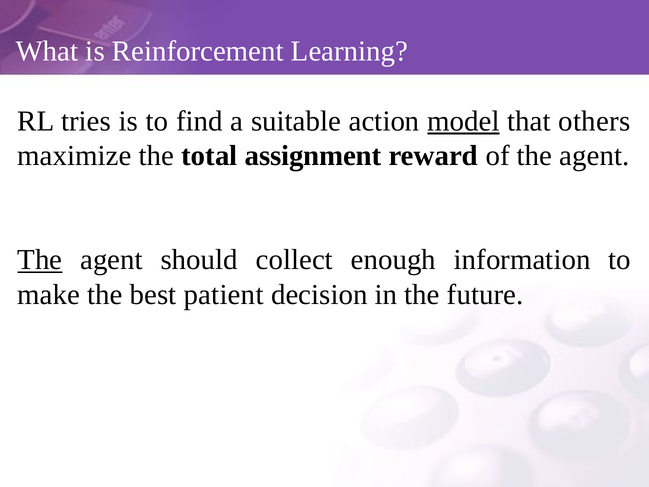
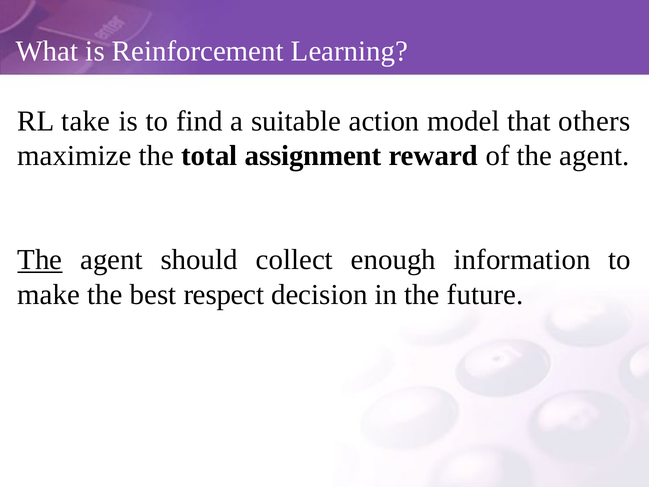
tries: tries -> take
model underline: present -> none
patient: patient -> respect
